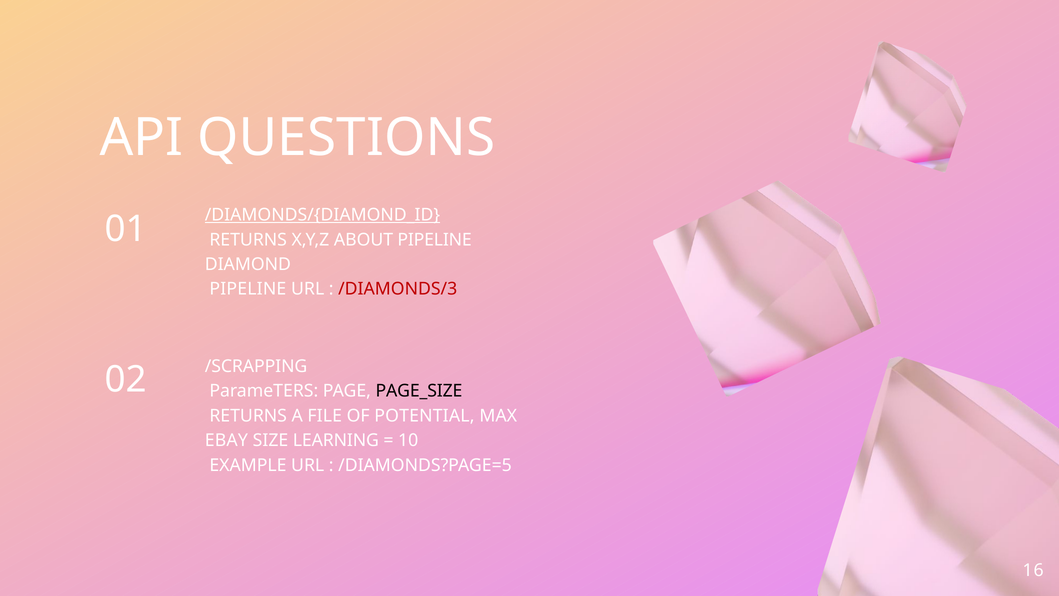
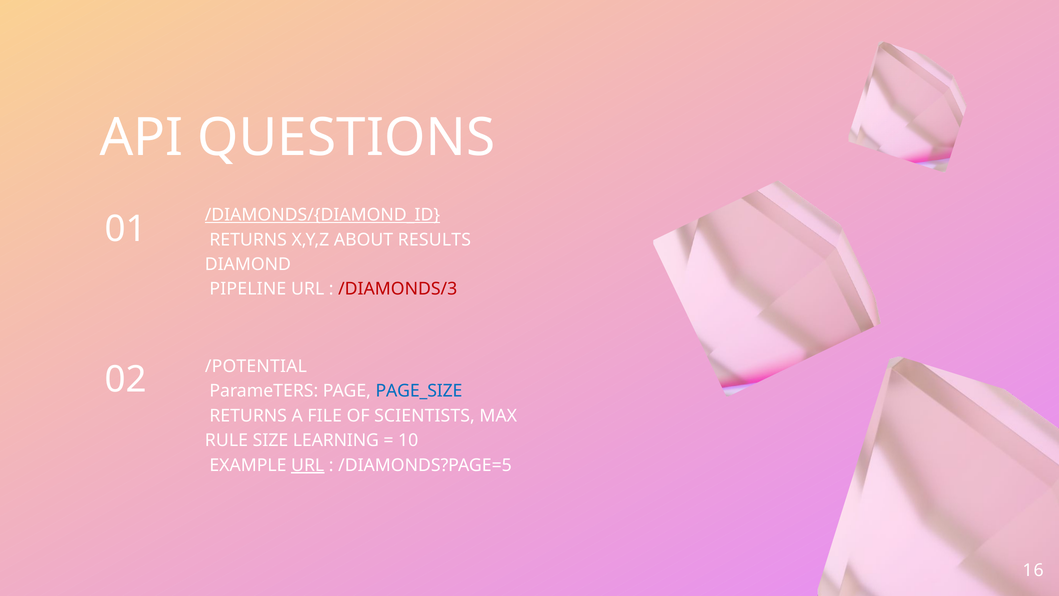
ABOUT PIPELINE: PIPELINE -> RESULTS
/SCRAPPING: /SCRAPPING -> /POTENTIAL
PAGE_SIZE colour: black -> blue
POTENTIAL: POTENTIAL -> SCIENTISTS
EBAY: EBAY -> RULE
URL at (308, 465) underline: none -> present
